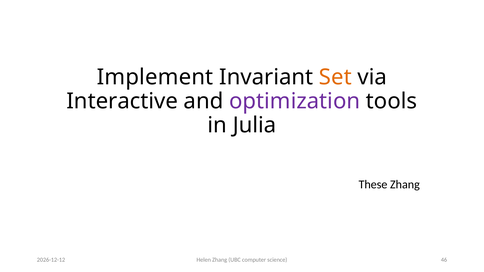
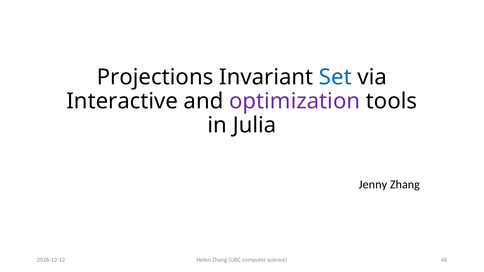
Implement: Implement -> Projections
Set colour: orange -> blue
These: These -> Jenny
